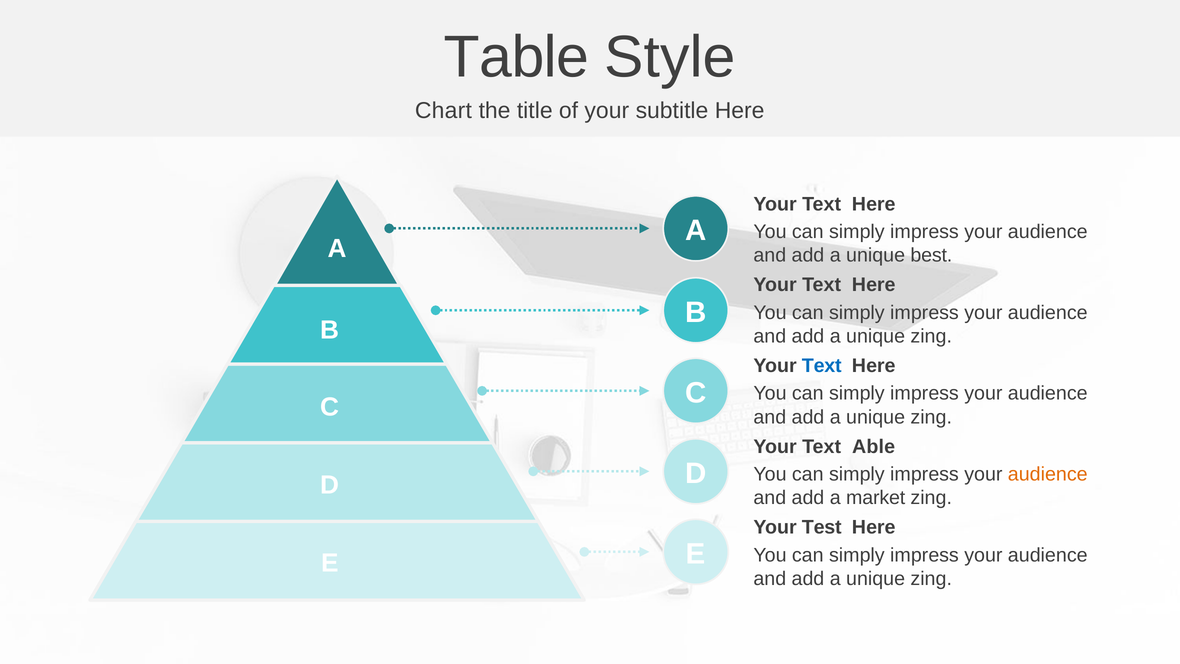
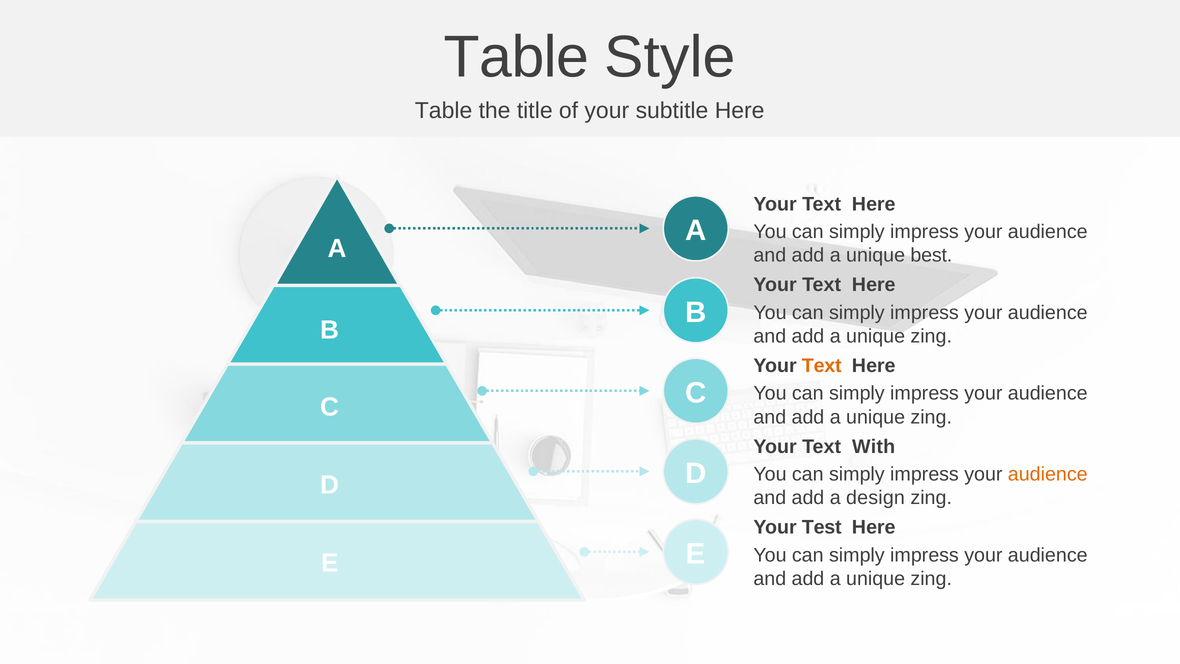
Chart at (443, 110): Chart -> Table
Text at (822, 366) colour: blue -> orange
Able: Able -> With
market: market -> design
